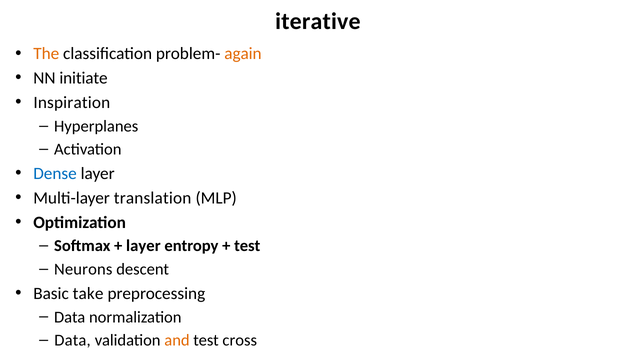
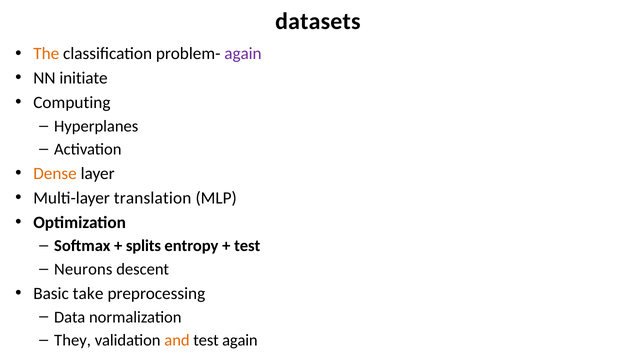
iterative: iterative -> datasets
again at (243, 54) colour: orange -> purple
Inspiration: Inspiration -> Computing
Dense colour: blue -> orange
layer at (143, 246): layer -> splits
Data at (72, 340): Data -> They
test cross: cross -> again
